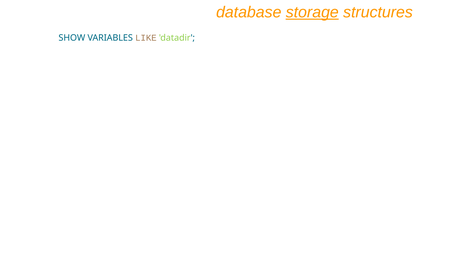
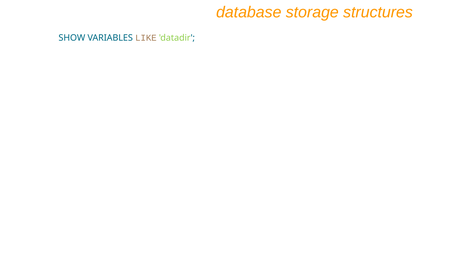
storage underline: present -> none
